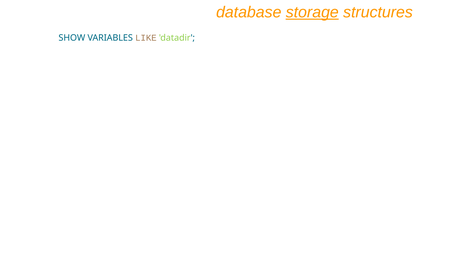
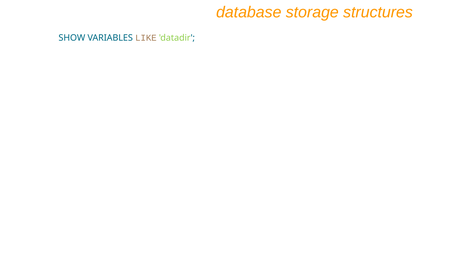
storage underline: present -> none
